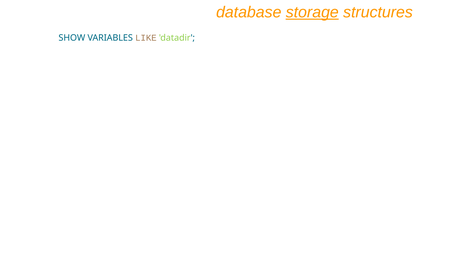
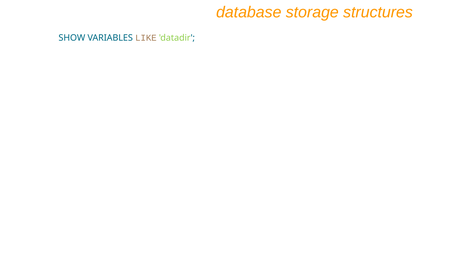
storage underline: present -> none
